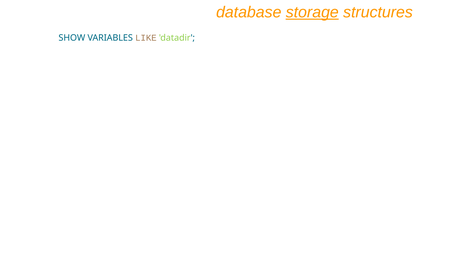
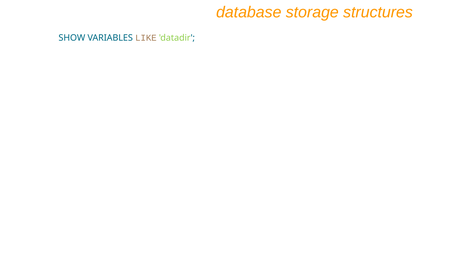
storage underline: present -> none
